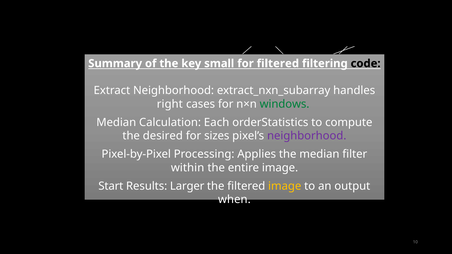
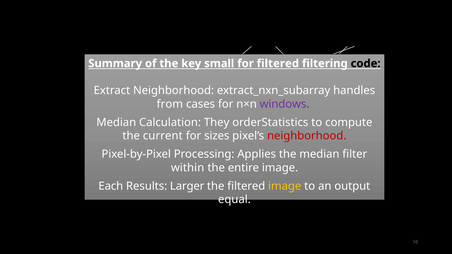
right: right -> from
windows colour: green -> purple
Each: Each -> They
desired: desired -> current
neighborhood at (307, 136) colour: purple -> red
Start: Start -> Each
when: when -> equal
